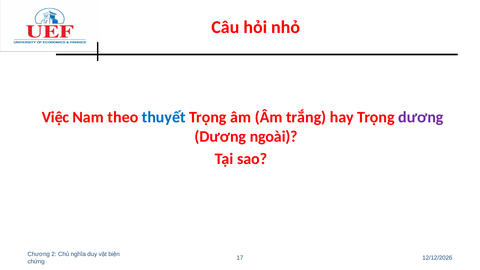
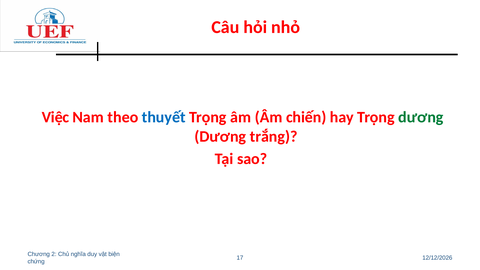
trắng: trắng -> chiến
dương at (421, 117) colour: purple -> green
ngoài: ngoài -> trắng
